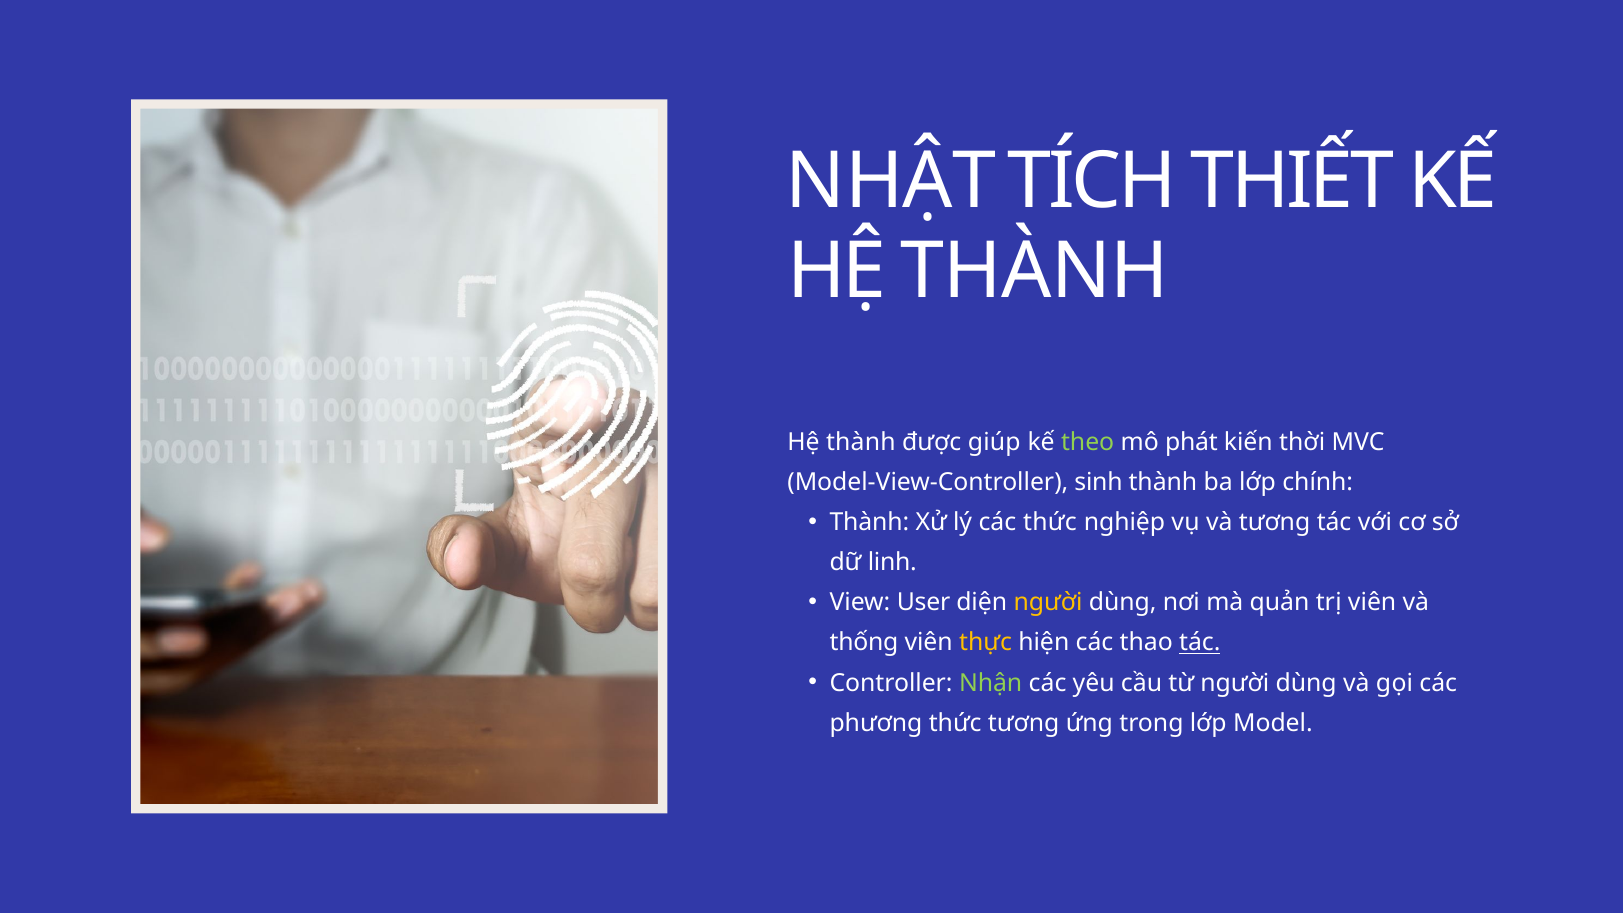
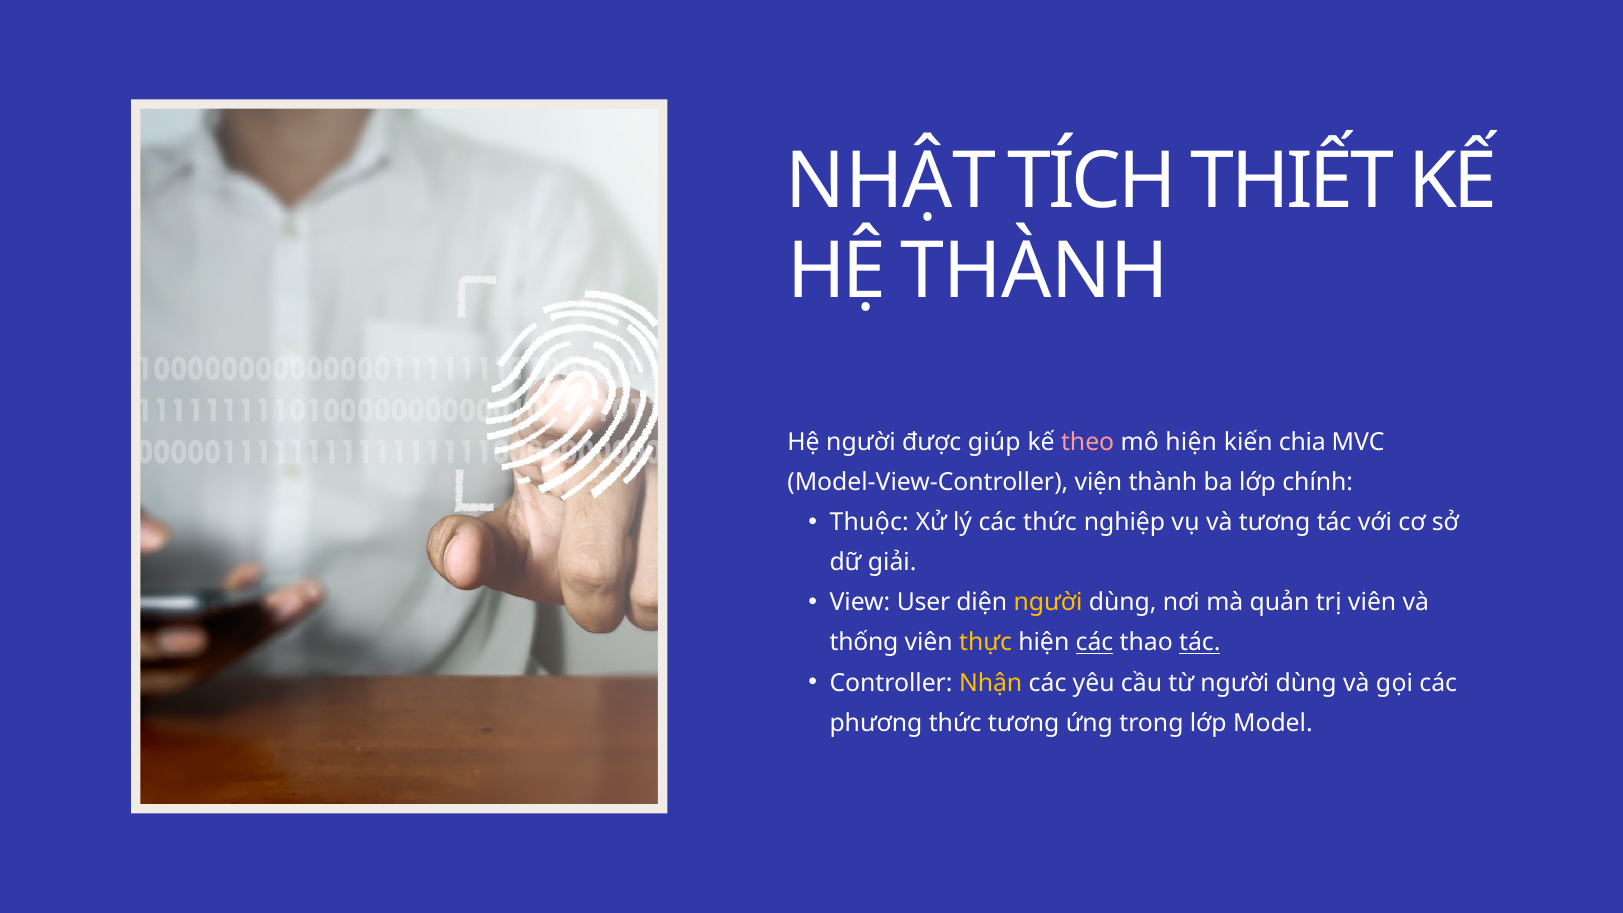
thành at (861, 442): thành -> người
theo colour: light green -> pink
mô phát: phát -> hiện
thời: thời -> chia
sinh: sinh -> viện
Thành at (869, 522): Thành -> Thuộc
linh: linh -> giải
các at (1094, 643) underline: none -> present
Nhận colour: light green -> yellow
